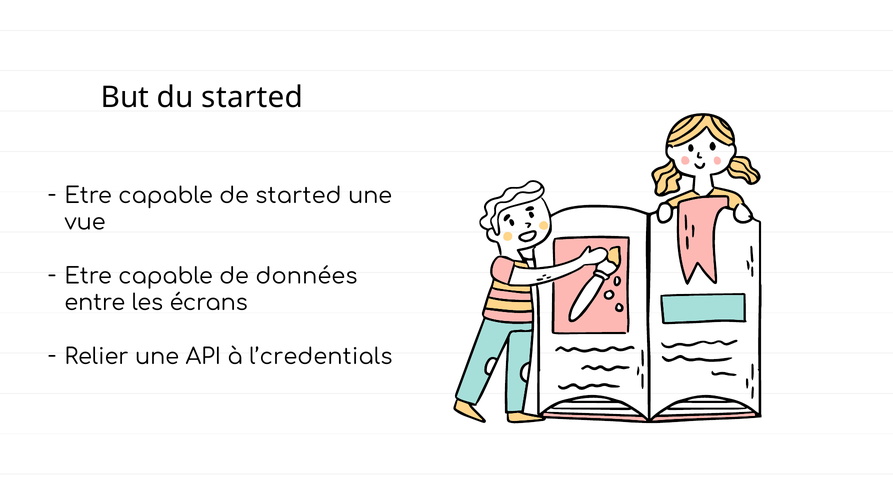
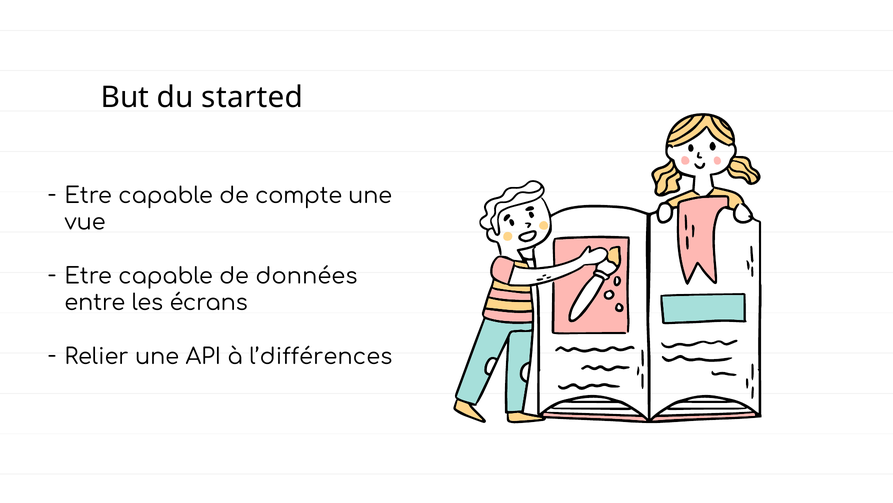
de started: started -> compte
l’credentials: l’credentials -> l’différences
